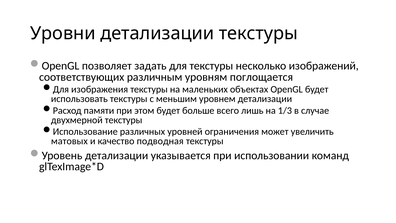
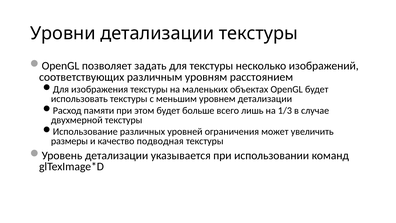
поглощается: поглощается -> расстоянием
матовых: матовых -> размеры
